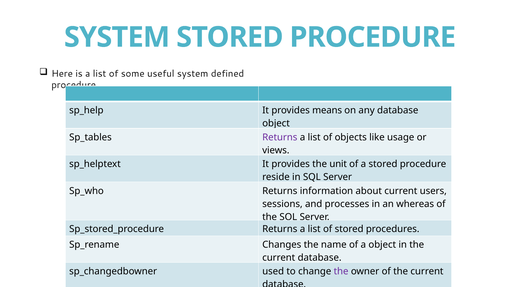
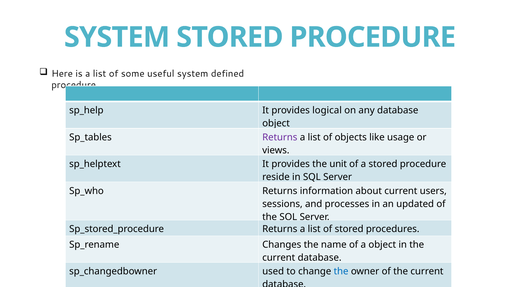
means: means -> logical
whereas: whereas -> updated
the at (341, 271) colour: purple -> blue
